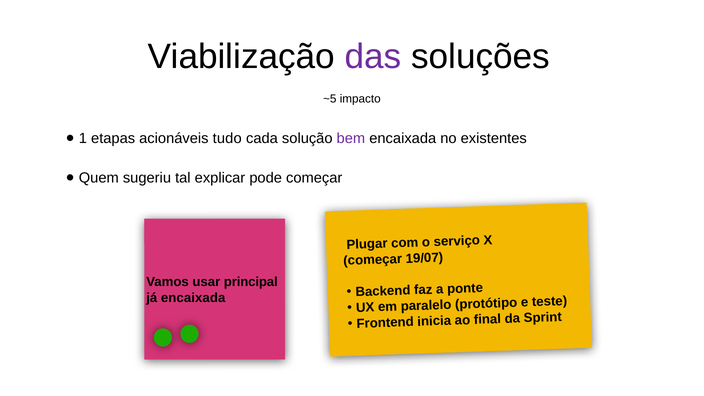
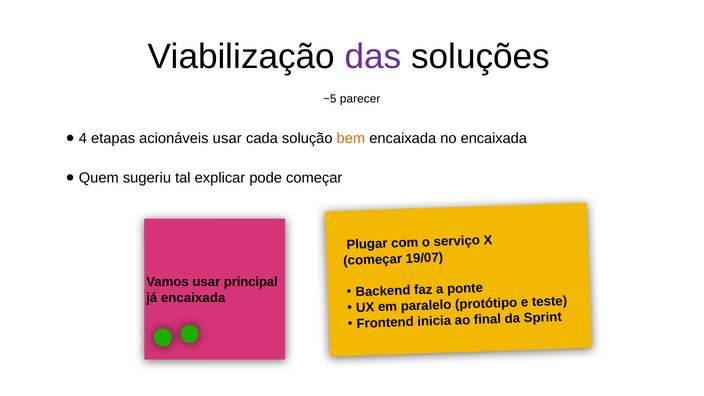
impacto: impacto -> parecer
1: 1 -> 4
acionáveis tudo: tudo -> usar
bem colour: purple -> orange
no existentes: existentes -> encaixada
